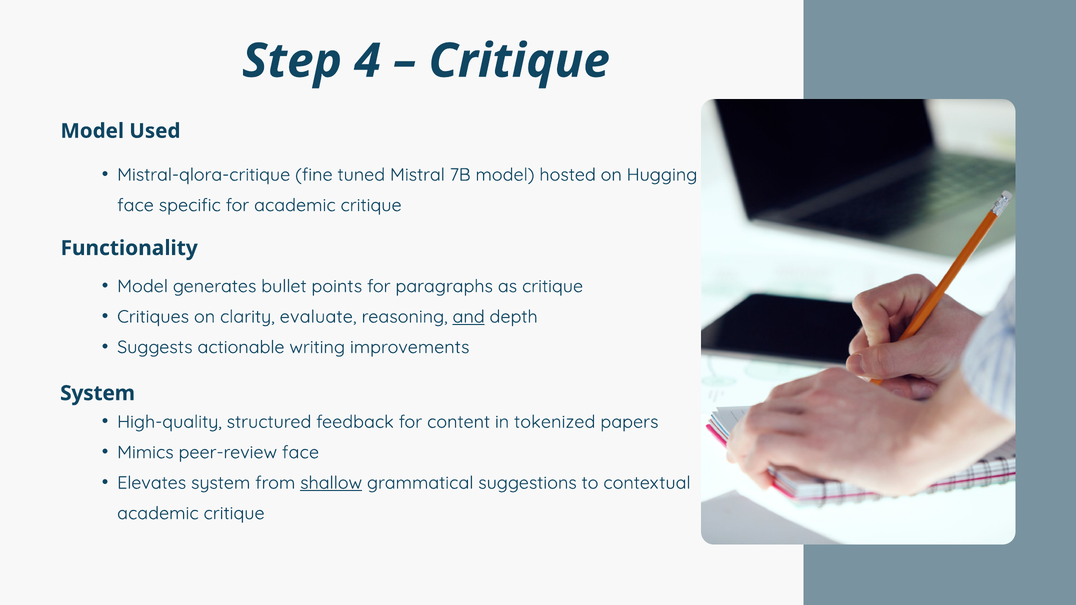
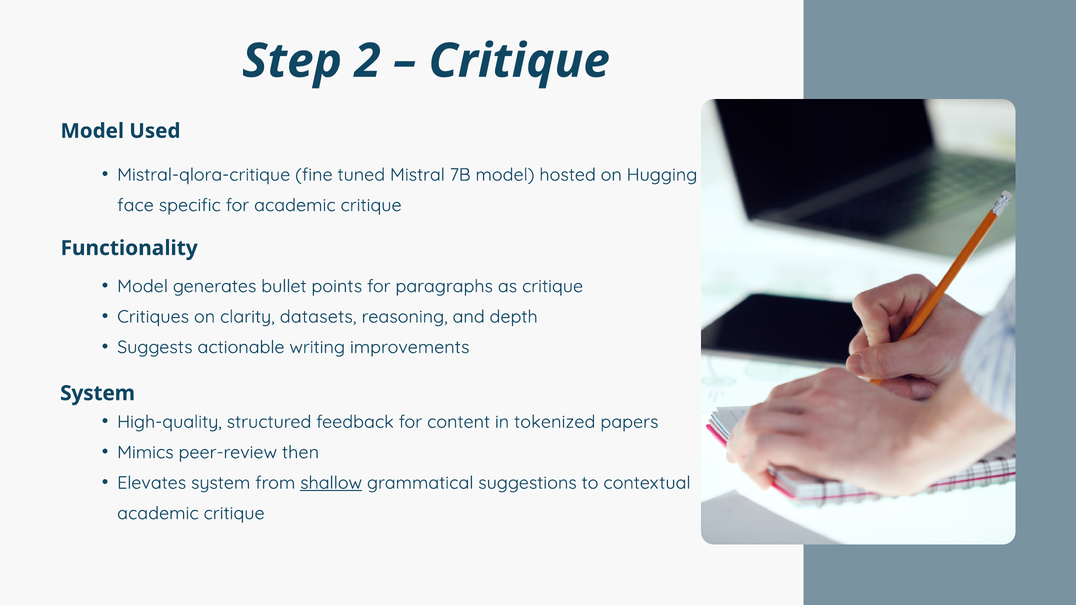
4: 4 -> 2
evaluate: evaluate -> datasets
and underline: present -> none
peer-review face: face -> then
